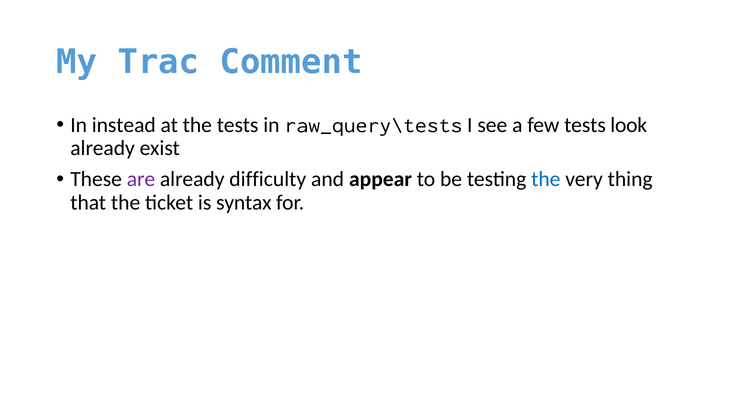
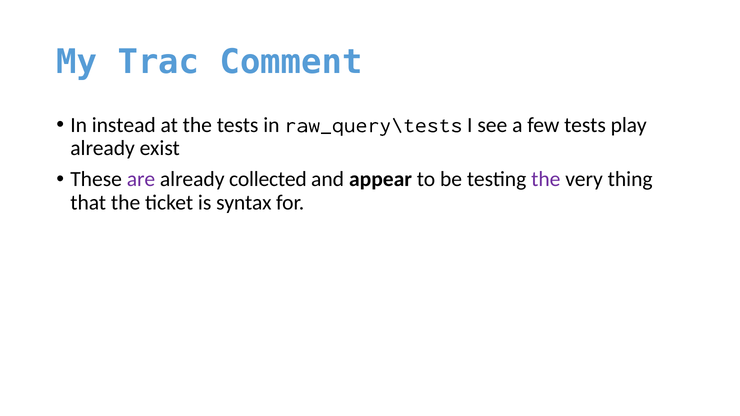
look: look -> play
difficulty: difficulty -> collected
the at (546, 179) colour: blue -> purple
